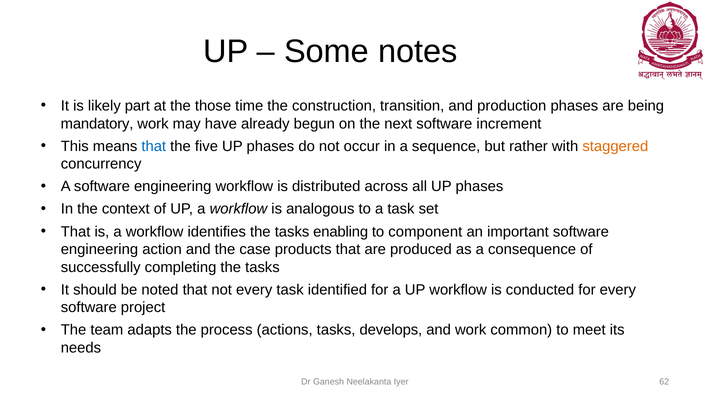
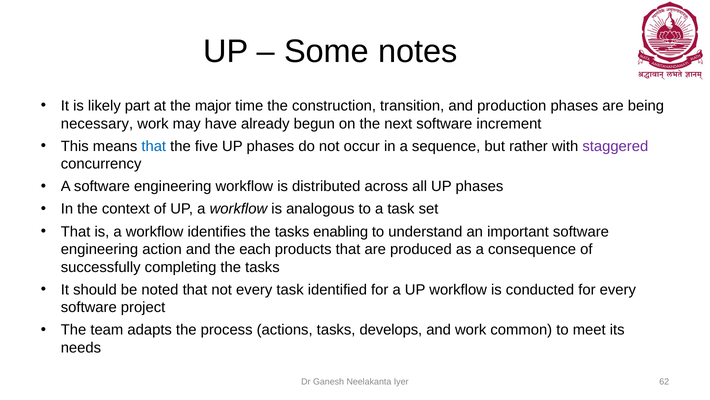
those: those -> major
mandatory: mandatory -> necessary
staggered colour: orange -> purple
component: component -> understand
case: case -> each
